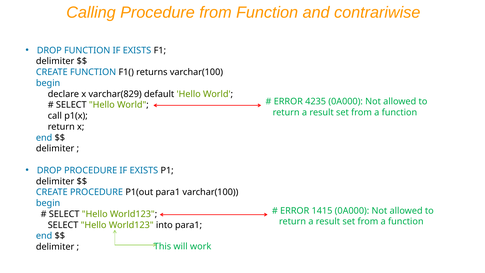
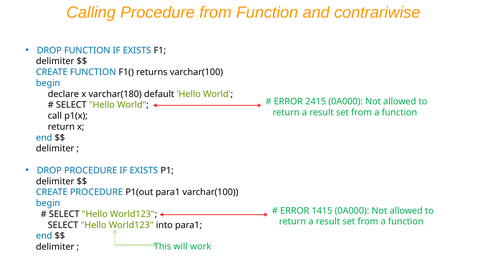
varchar(829: varchar(829 -> varchar(180
4235: 4235 -> 2415
